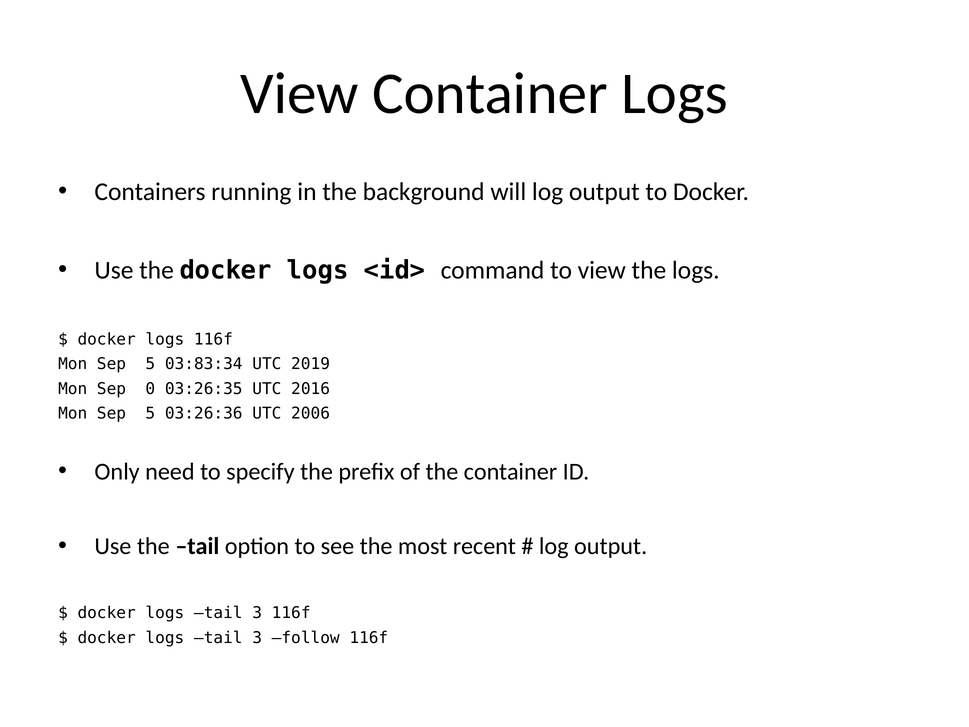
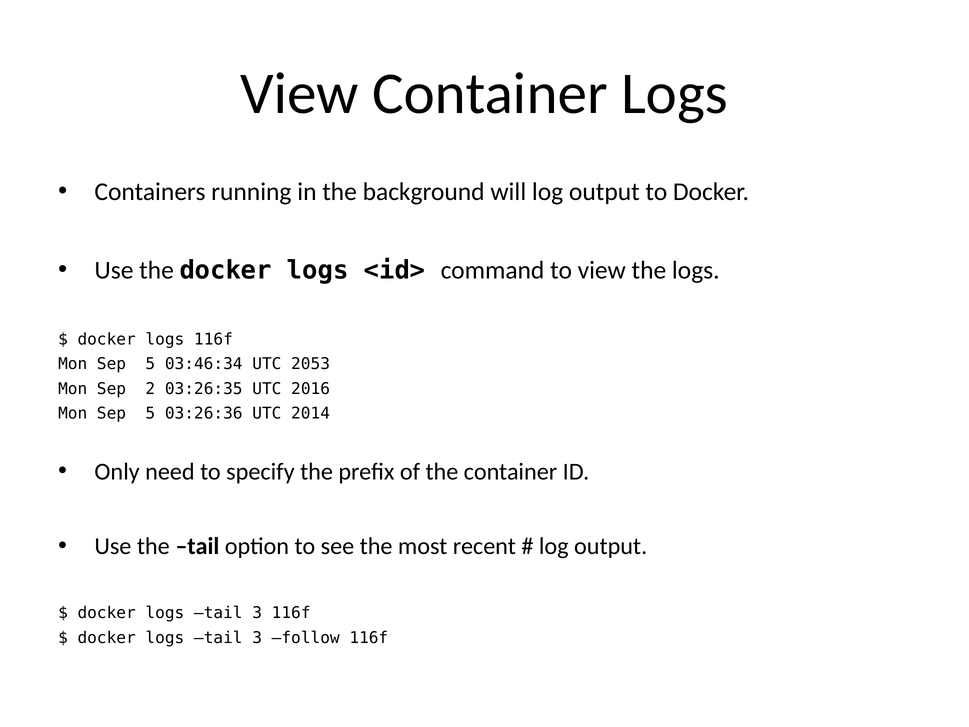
03:83:34: 03:83:34 -> 03:46:34
2019: 2019 -> 2053
0: 0 -> 2
2006: 2006 -> 2014
